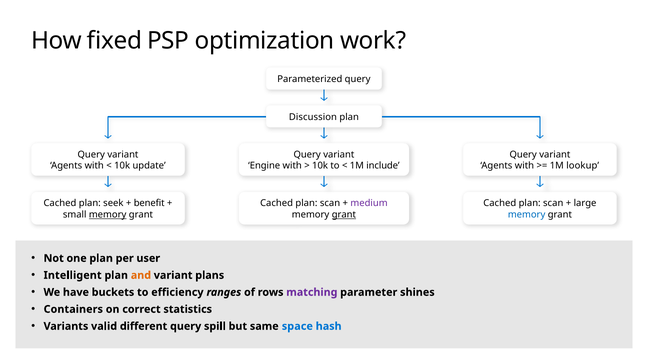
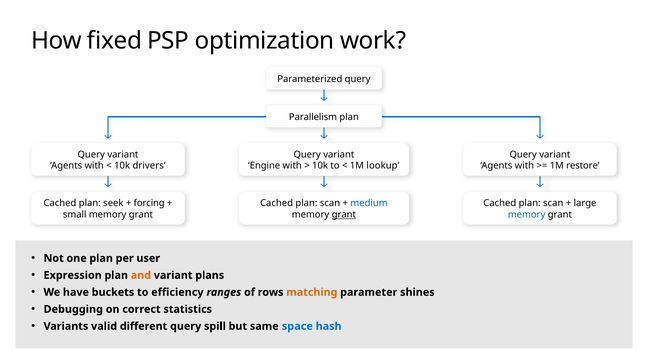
Discussion: Discussion -> Parallelism
update: update -> drivers
include: include -> lookup
lookup: lookup -> restore
benefit: benefit -> forcing
medium colour: purple -> blue
memory at (108, 215) underline: present -> none
Intelligent: Intelligent -> Expression
matching colour: purple -> orange
Containers: Containers -> Debugging
